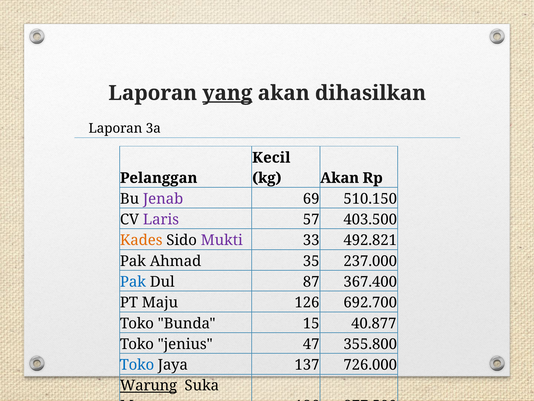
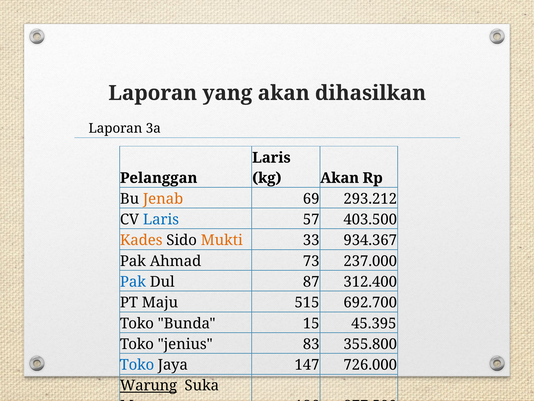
yang underline: present -> none
Kecil at (271, 157): Kecil -> Laris
Jenab colour: purple -> orange
510.150: 510.150 -> 293.212
Laris at (161, 219) colour: purple -> blue
Mukti colour: purple -> orange
492.821: 492.821 -> 934.367
35: 35 -> 73
367.400: 367.400 -> 312.400
126: 126 -> 515
40.877: 40.877 -> 45.395
47: 47 -> 83
137: 137 -> 147
